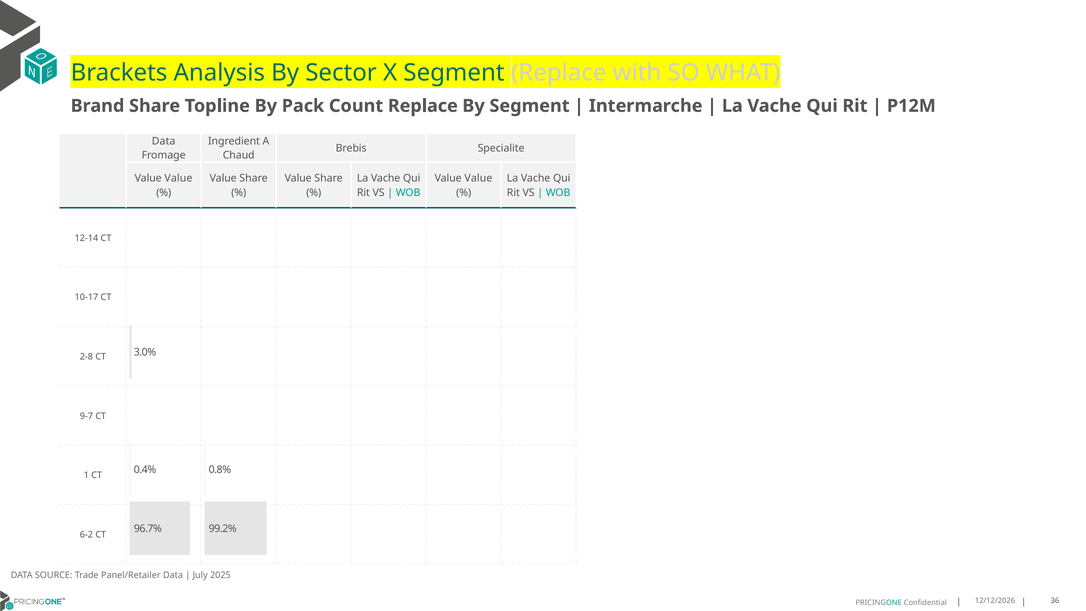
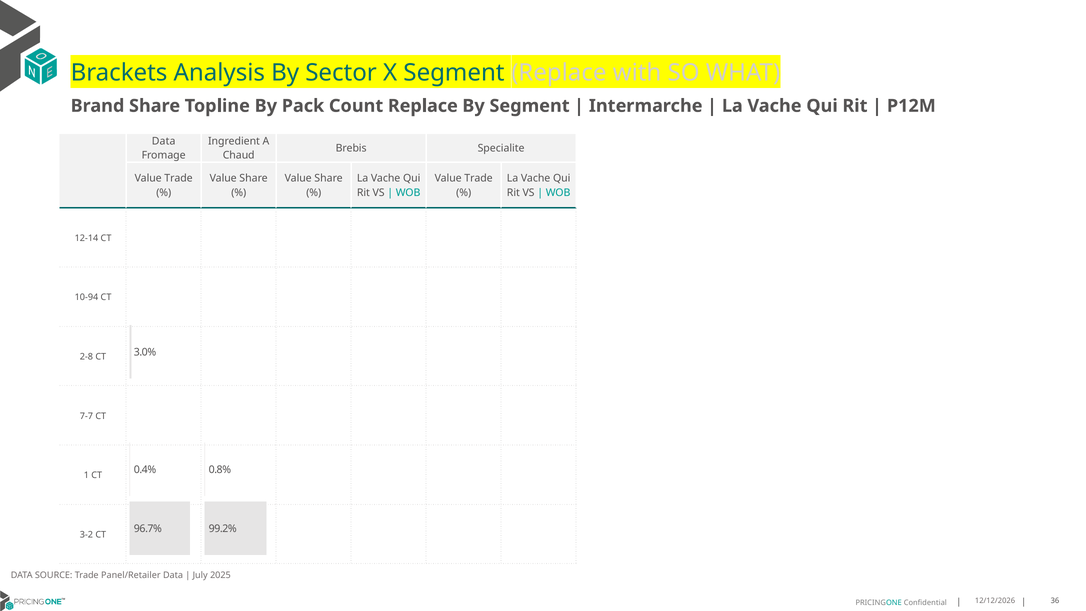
Value at (178, 178): Value -> Trade
Value at (478, 178): Value -> Trade
10-17: 10-17 -> 10-94
9-7: 9-7 -> 7-7
6-2: 6-2 -> 3-2
